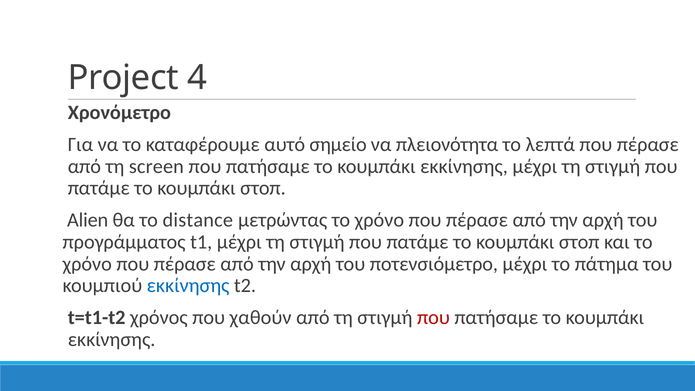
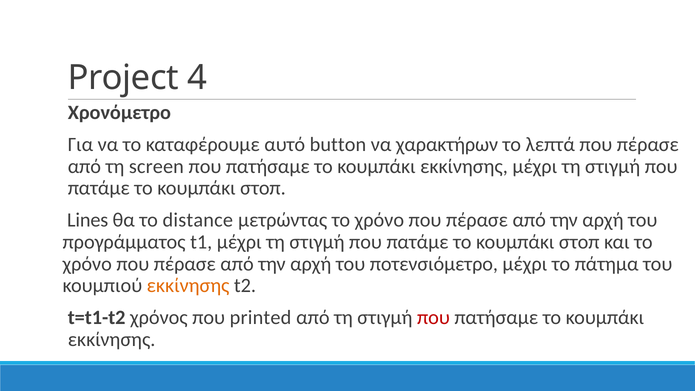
σημείο: σημείο -> button
πλειονότητα: πλειονότητα -> χαρακτήρων
Alien: Alien -> Lines
εκκίνησης at (188, 286) colour: blue -> orange
χαθούν: χαθούν -> printed
